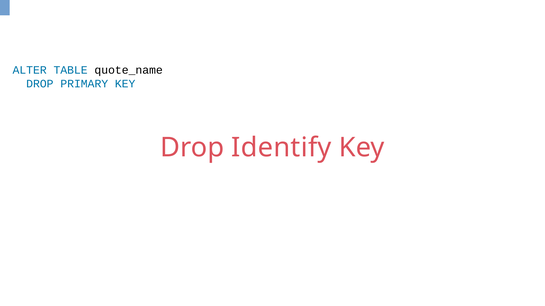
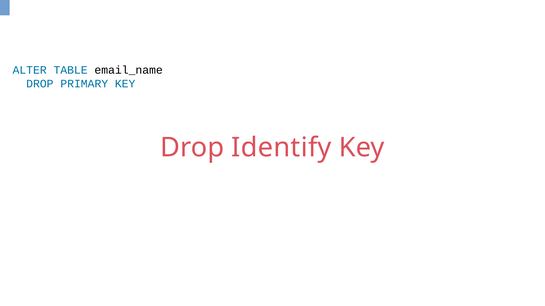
quote_name: quote_name -> email_name
